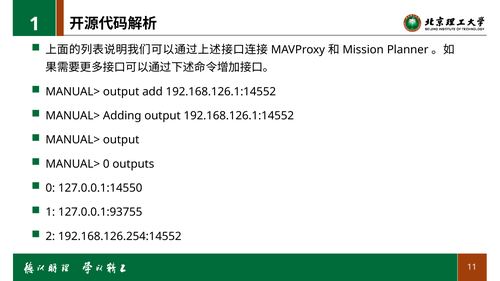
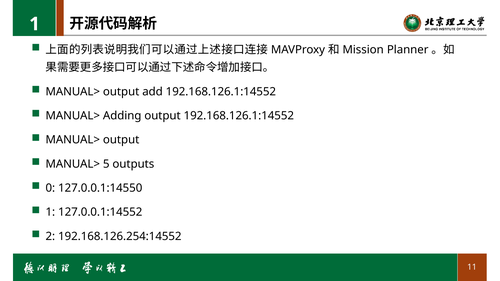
MANUAL> 0: 0 -> 5
127.0.0.1:93755: 127.0.0.1:93755 -> 127.0.0.1:14552
